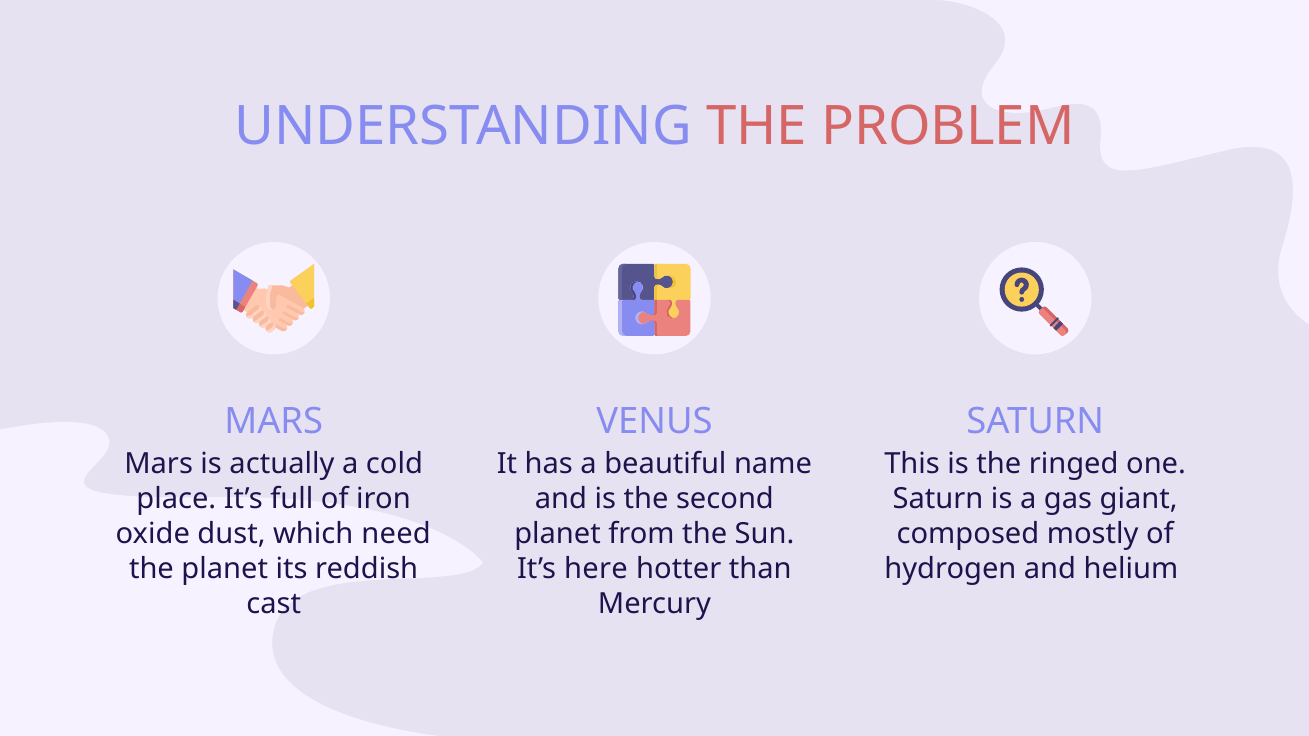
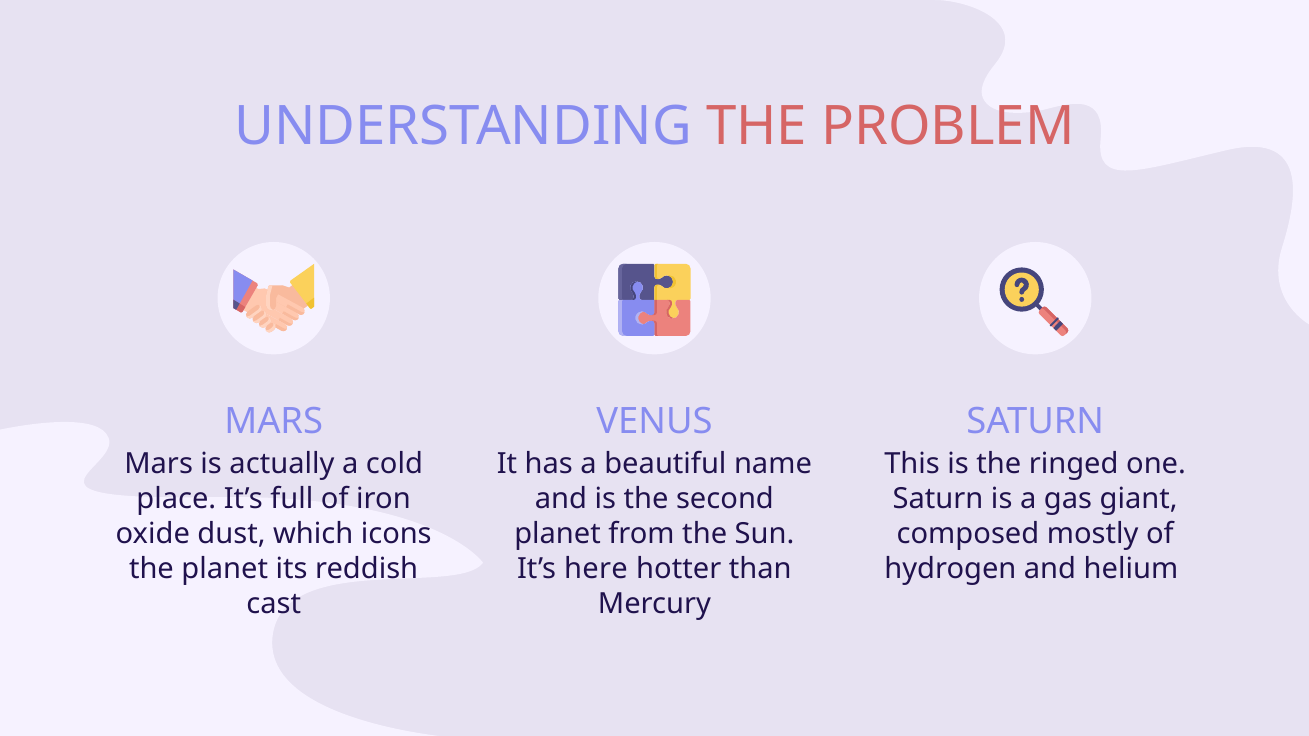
need: need -> icons
